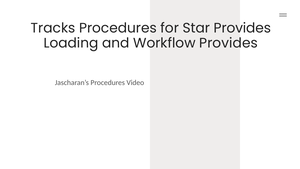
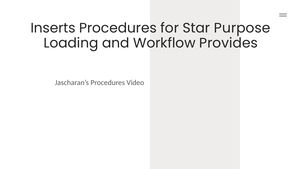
Tracks: Tracks -> Inserts
Star Provides: Provides -> Purpose
